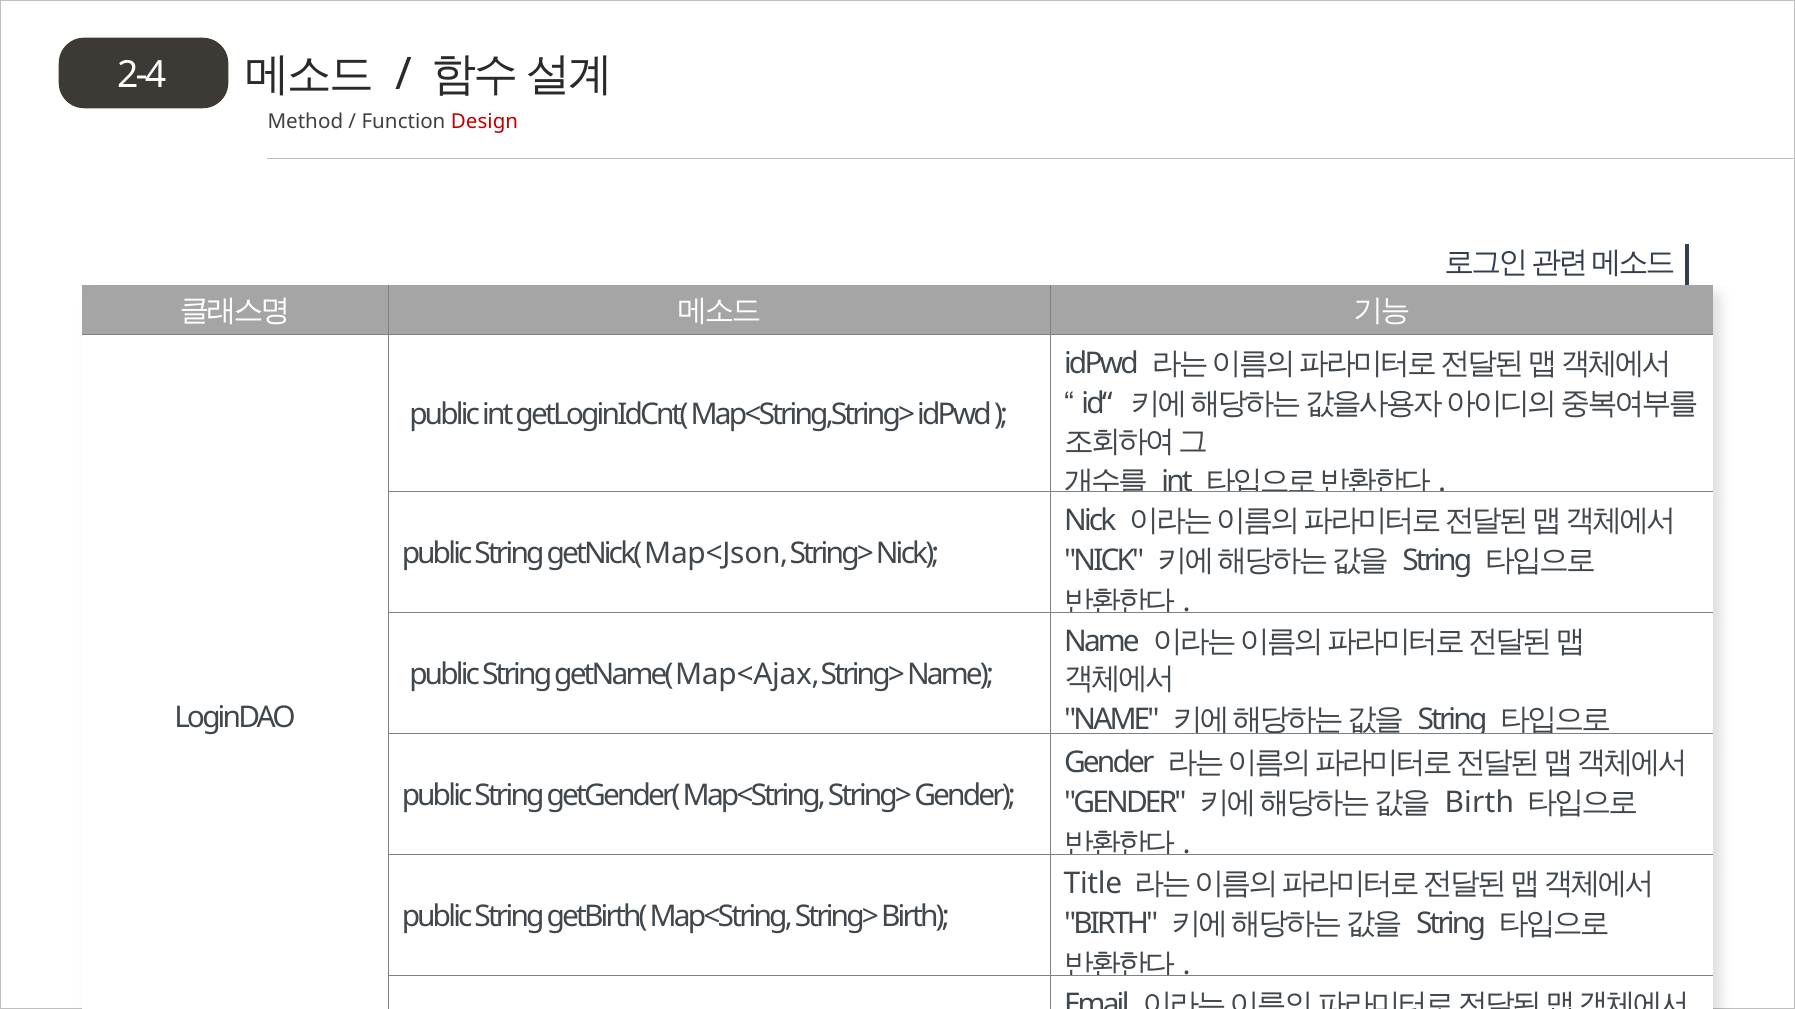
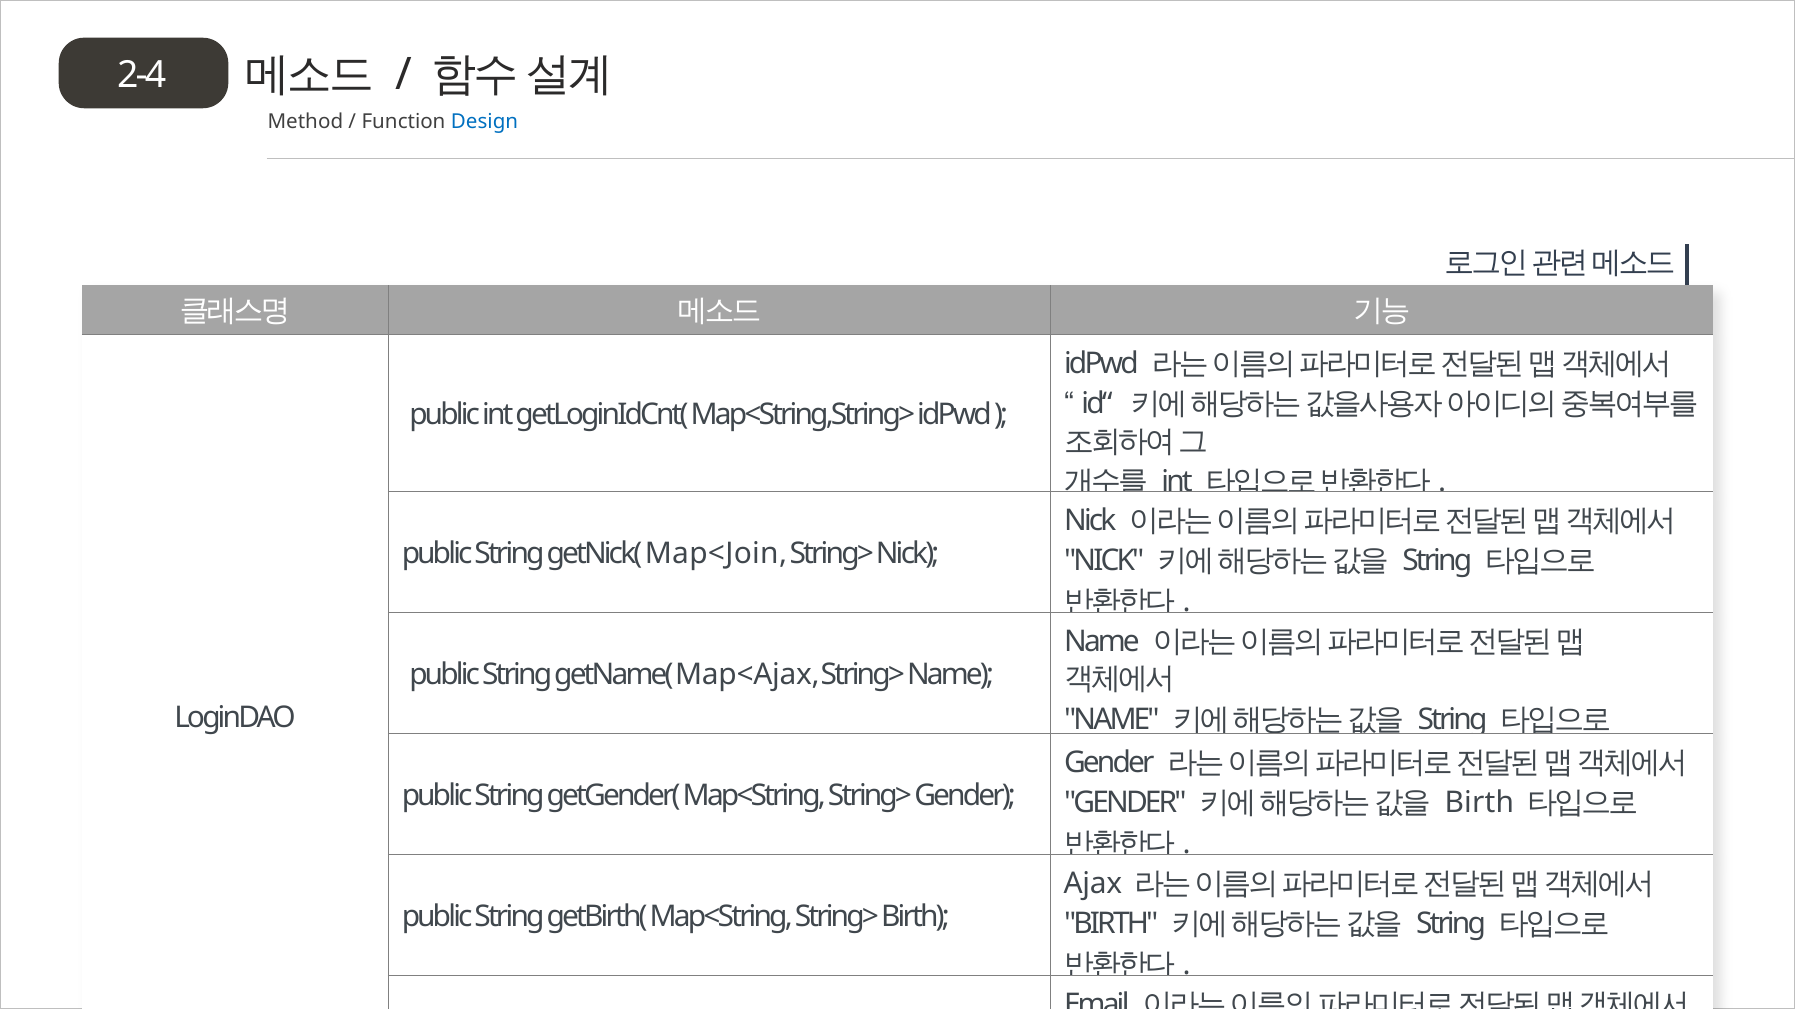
Design colour: red -> blue
Map<Json: Map<Json -> Map<Join
Title: Title -> Ajax
